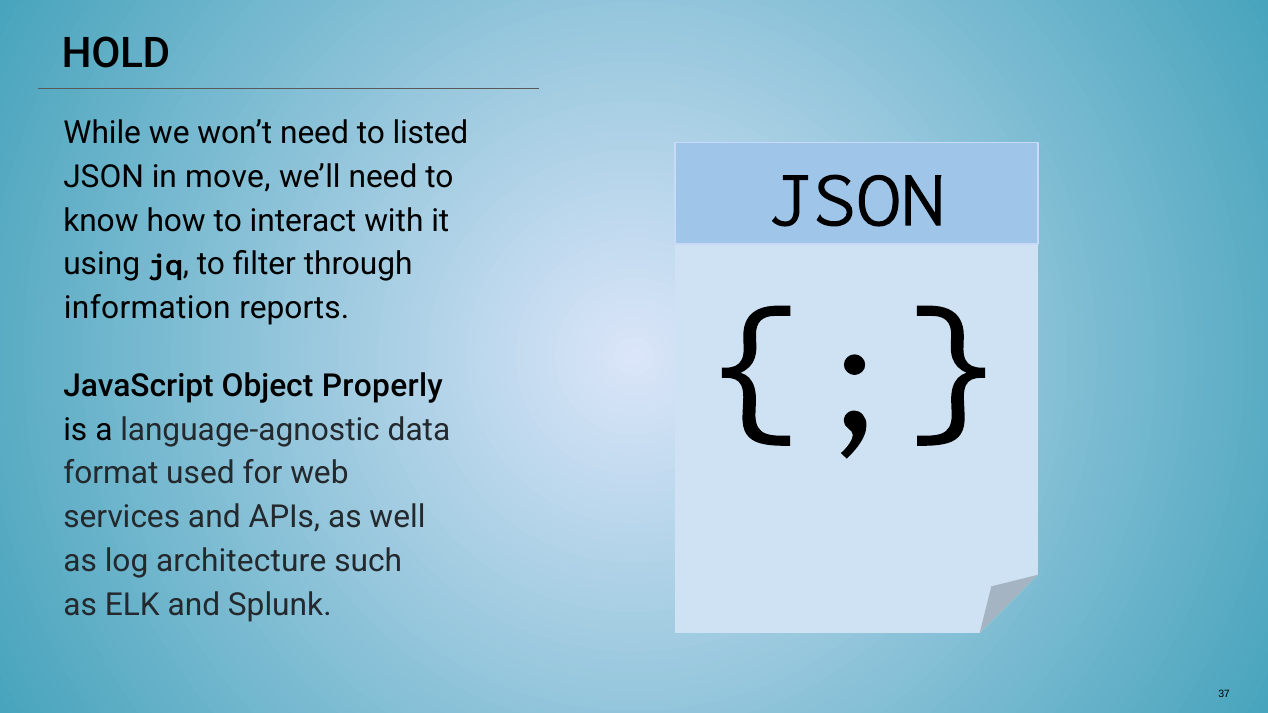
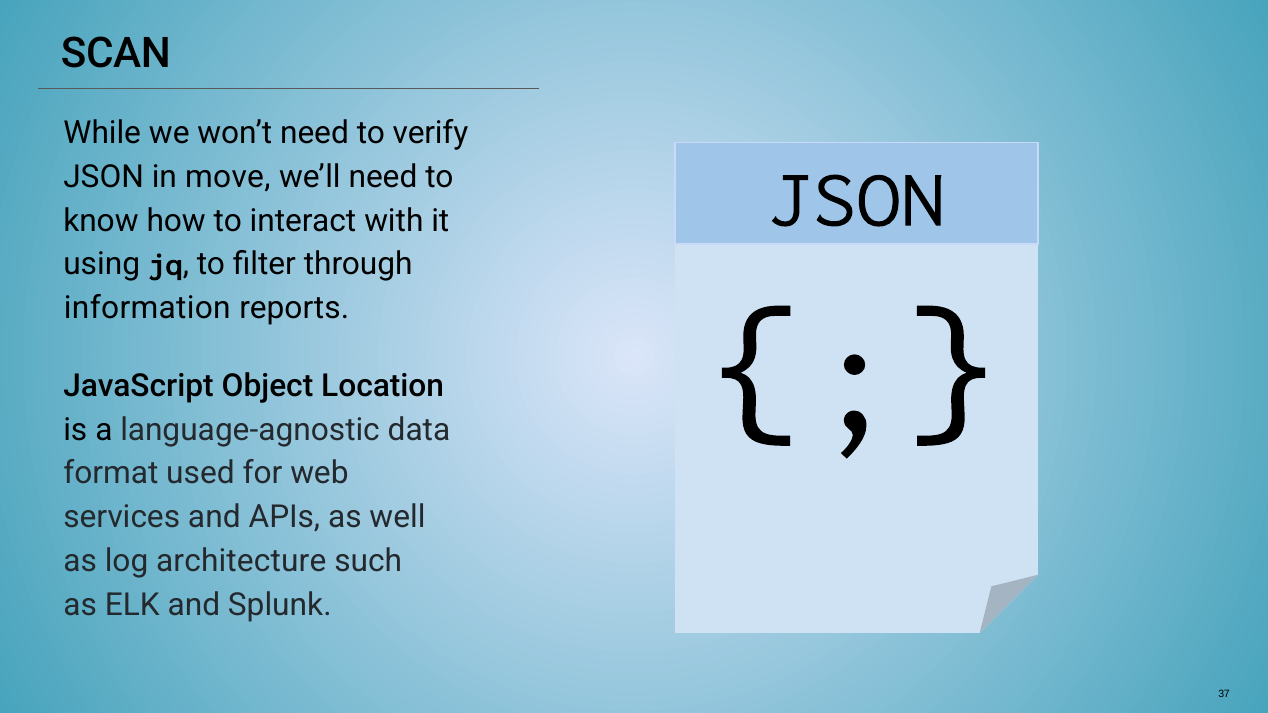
HOLD: HOLD -> SCAN
listed: listed -> verify
Properly: Properly -> Location
